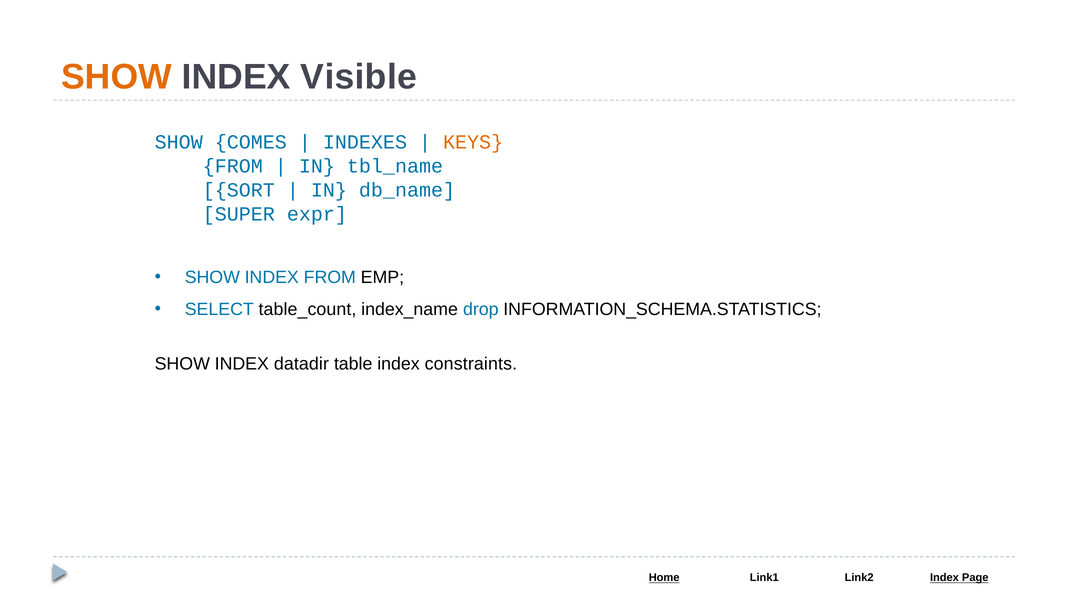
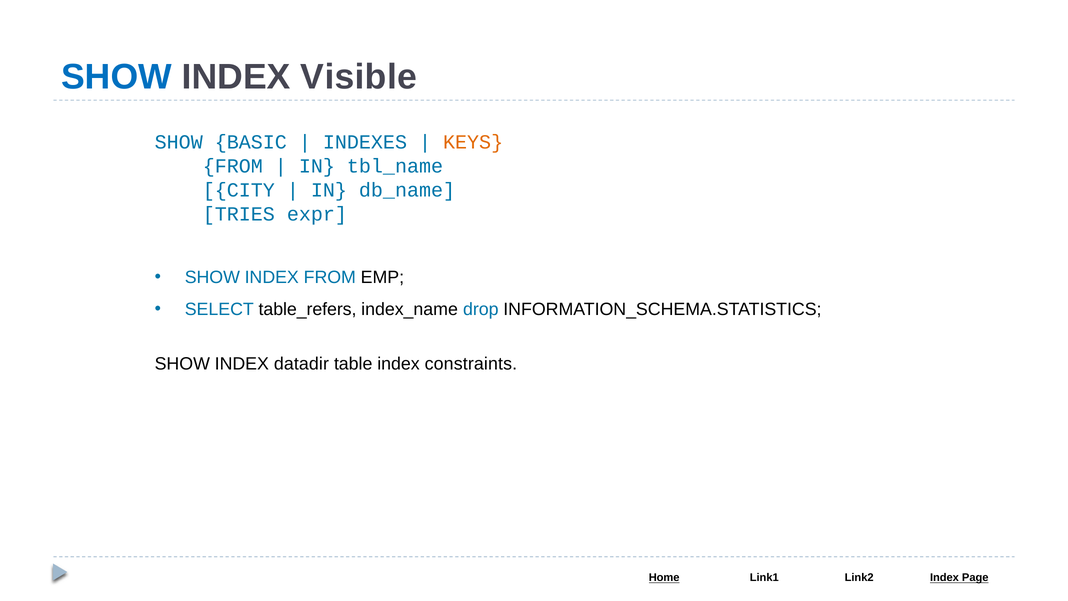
SHOW at (117, 77) colour: orange -> blue
COMES: COMES -> BASIC
SORT: SORT -> CITY
SUPER: SUPER -> TRIES
table_count: table_count -> table_refers
